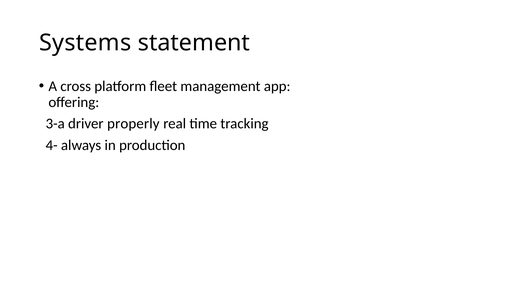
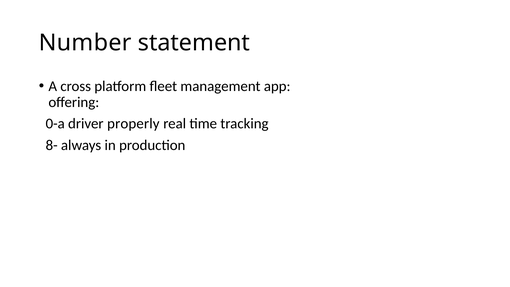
Systems: Systems -> Number
3-a: 3-a -> 0-a
4-: 4- -> 8-
